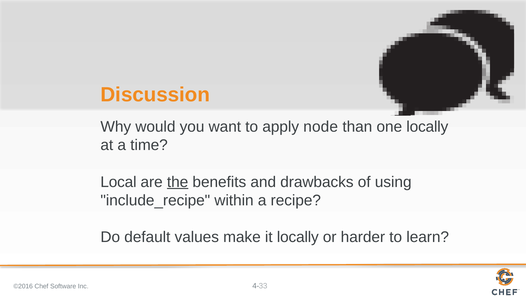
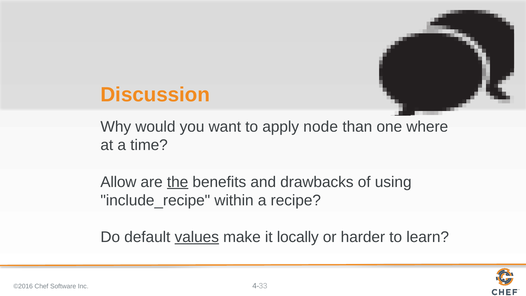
one locally: locally -> where
Local: Local -> Allow
values underline: none -> present
